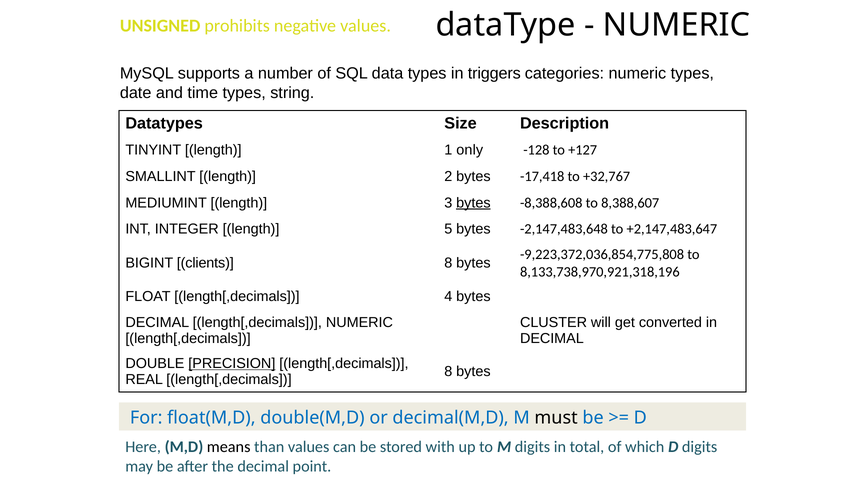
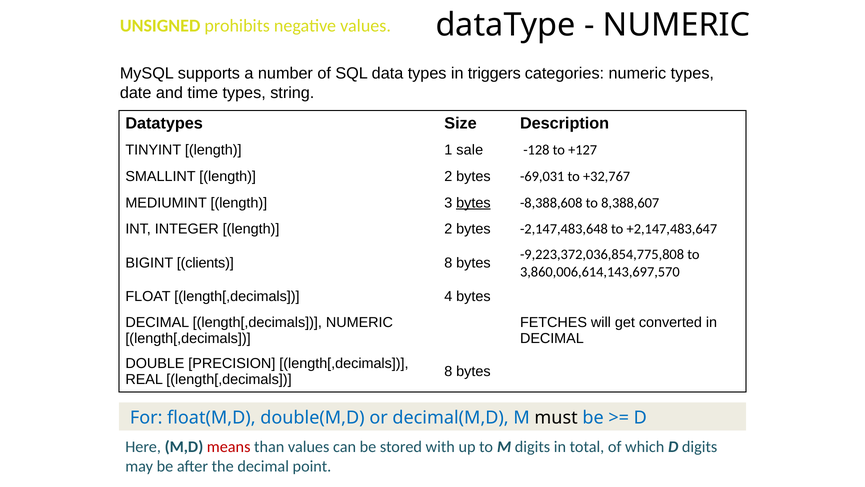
only: only -> sale
-17,418: -17,418 -> -69,031
INTEGER length 5: 5 -> 2
8,133,738,970,921,318,196: 8,133,738,970,921,318,196 -> 3,860,006,614,143,697,570
CLUSTER: CLUSTER -> FETCHES
PRECISION underline: present -> none
means colour: black -> red
